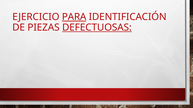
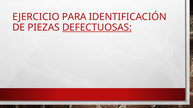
PARA underline: present -> none
